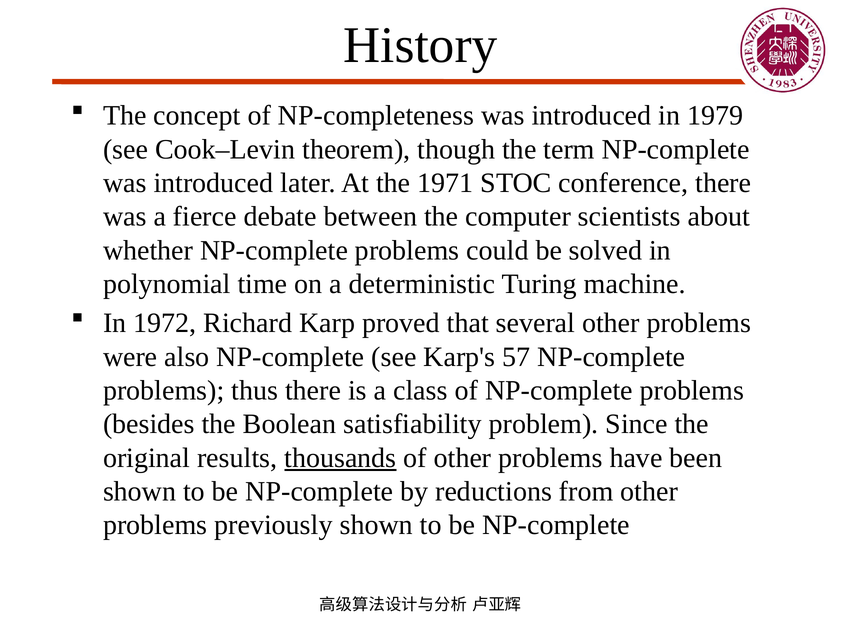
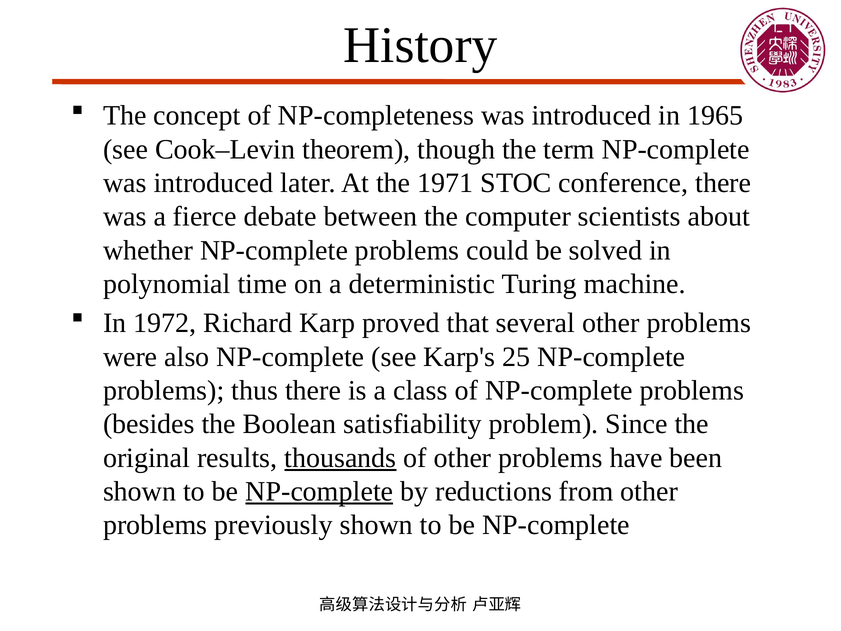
1979: 1979 -> 1965
57: 57 -> 25
NP-complete at (319, 491) underline: none -> present
